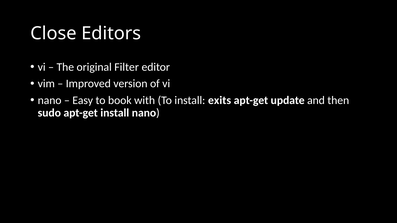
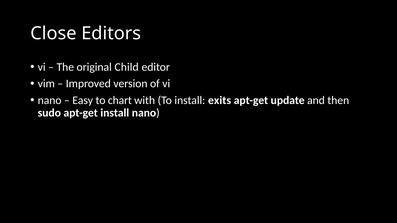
Filter: Filter -> Child
book: book -> chart
